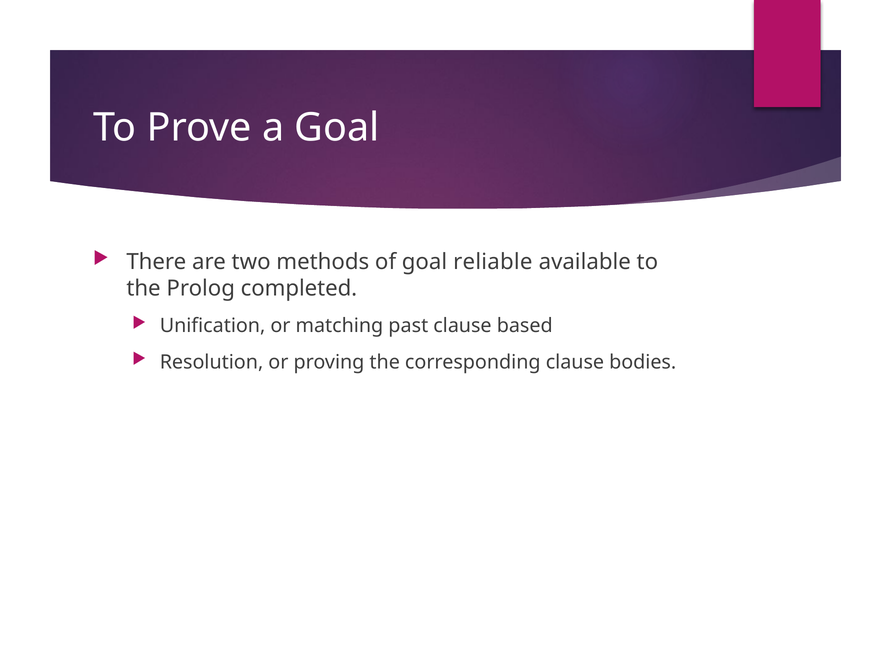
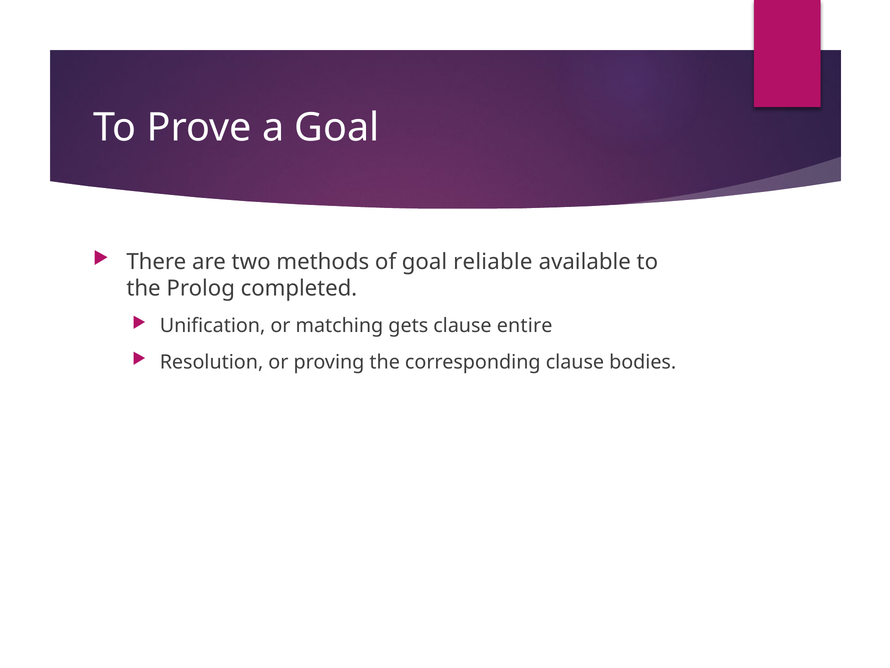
past: past -> gets
based: based -> entire
